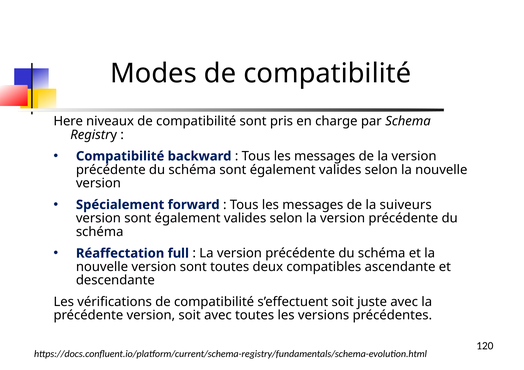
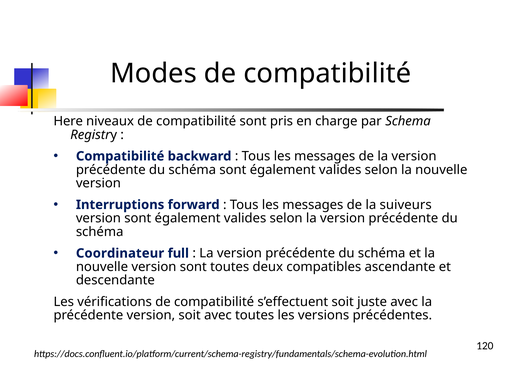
Spécialement: Spécialement -> Interruptions
Réaffectation: Réaffectation -> Coordinateur
